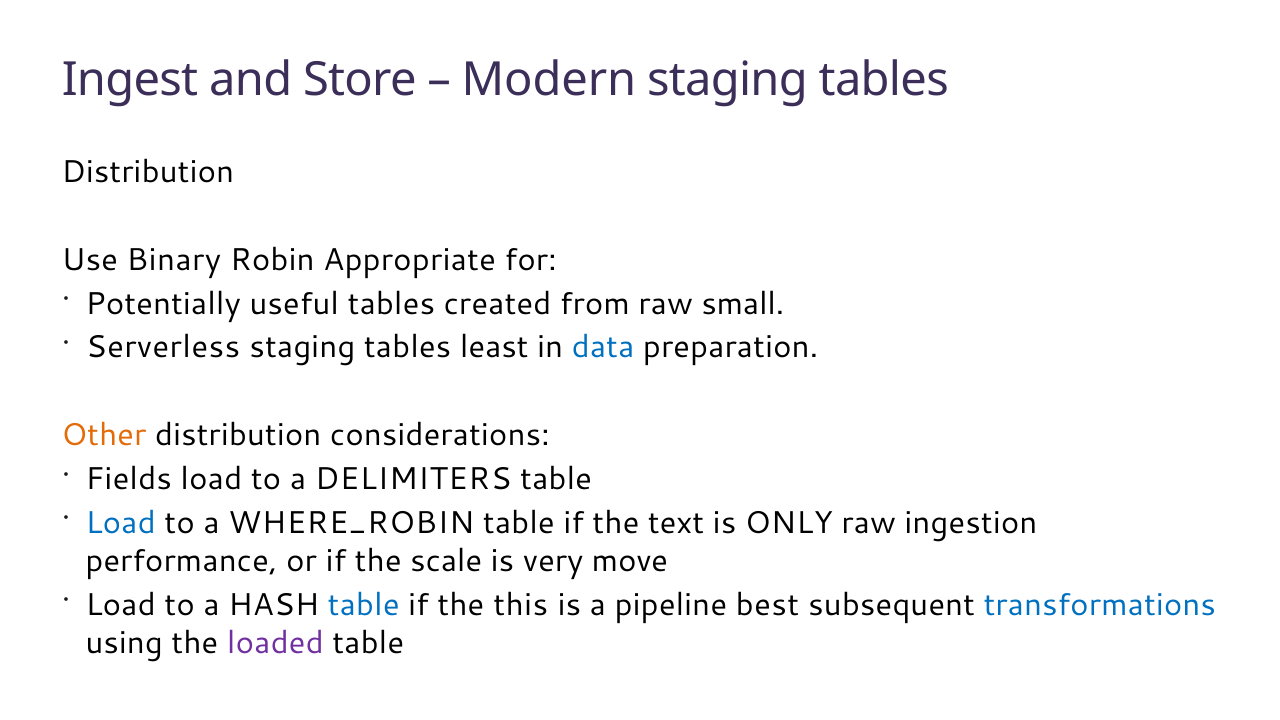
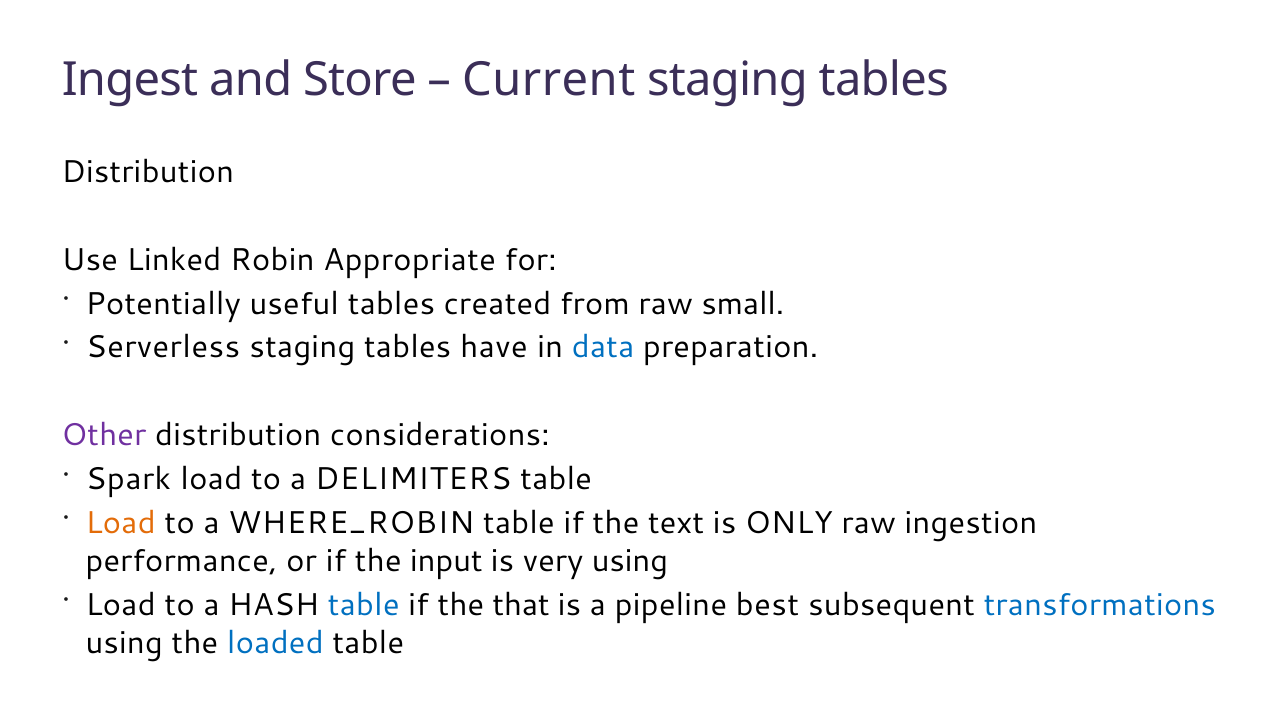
Modern: Modern -> Current
Binary: Binary -> Linked
least: least -> have
Other colour: orange -> purple
Fields: Fields -> Spark
Load at (121, 523) colour: blue -> orange
scale: scale -> input
very move: move -> using
this: this -> that
loaded colour: purple -> blue
